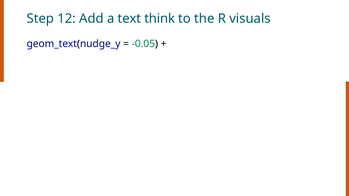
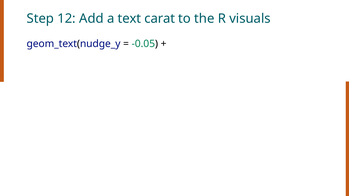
think: think -> carat
